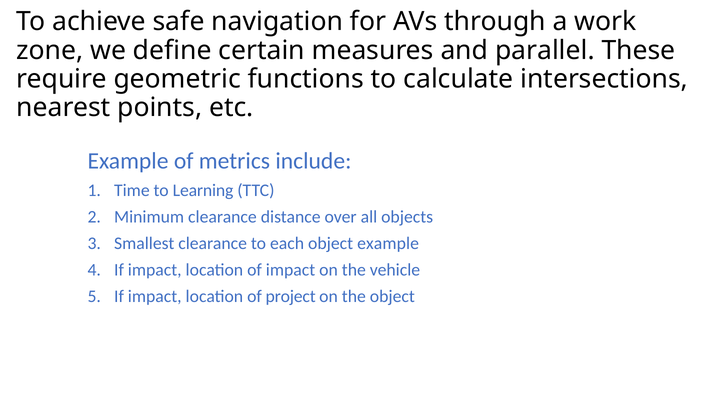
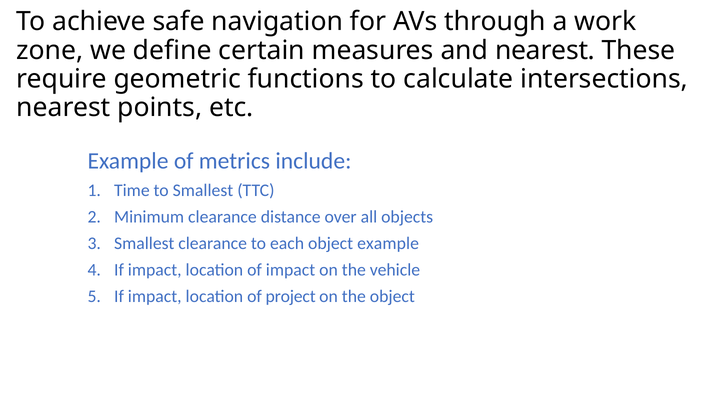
and parallel: parallel -> nearest
to Learning: Learning -> Smallest
